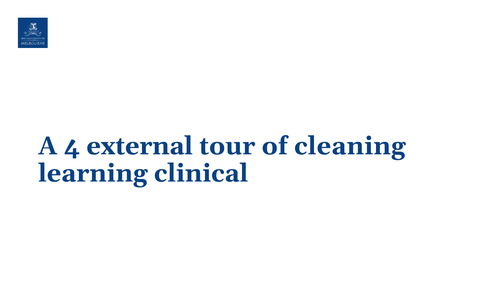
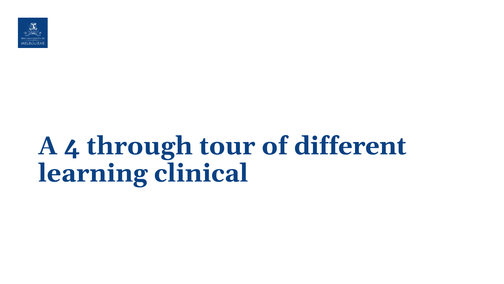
external: external -> through
cleaning: cleaning -> different
